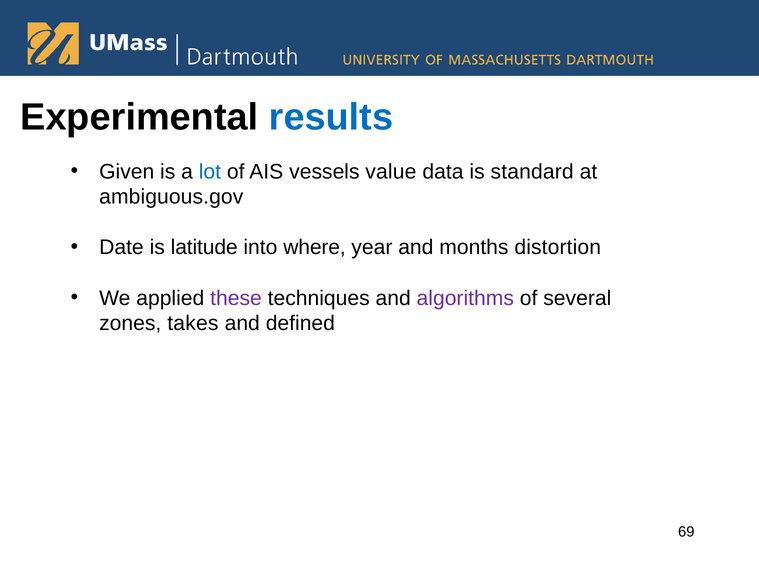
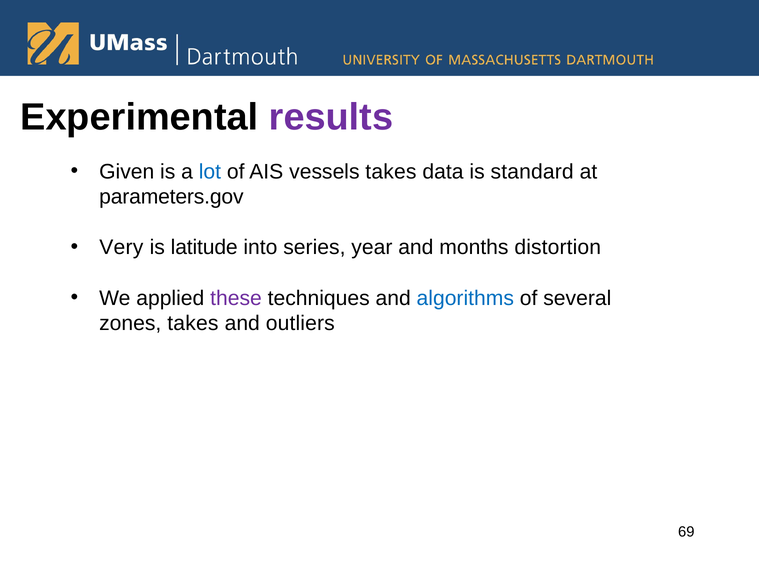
results colour: blue -> purple
vessels value: value -> takes
ambiguous.gov: ambiguous.gov -> parameters.gov
Date: Date -> Very
where: where -> series
algorithms colour: purple -> blue
defined: defined -> outliers
